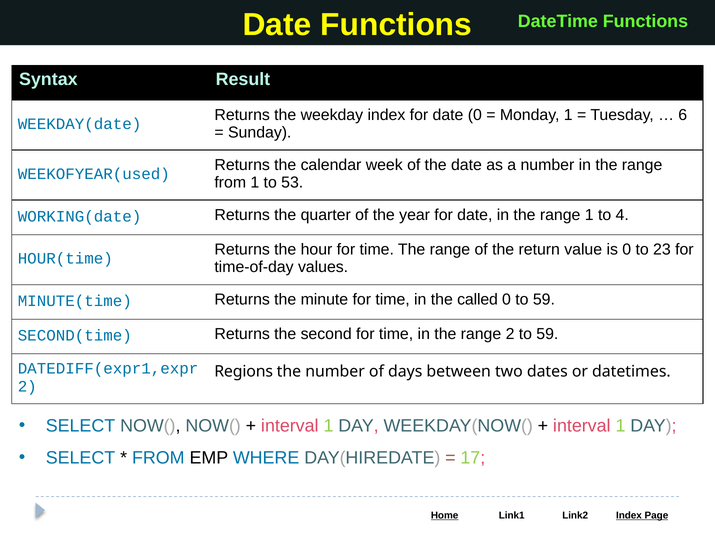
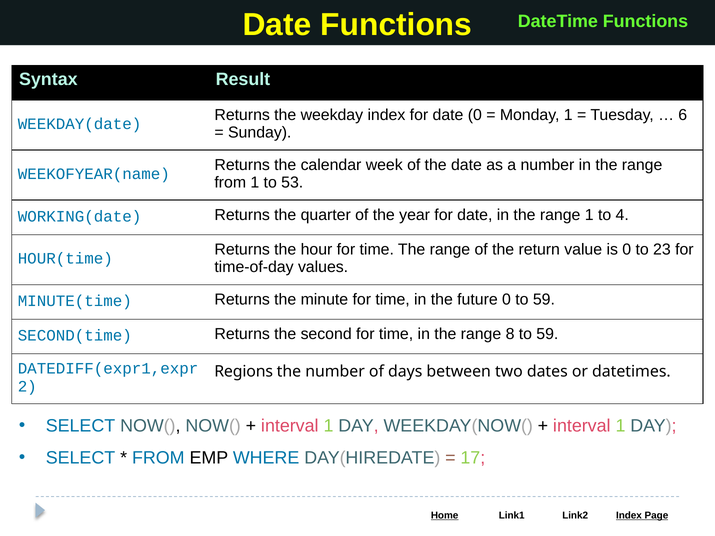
WEEKOFYEAR(used: WEEKOFYEAR(used -> WEEKOFYEAR(name
called: called -> future
range 2: 2 -> 8
